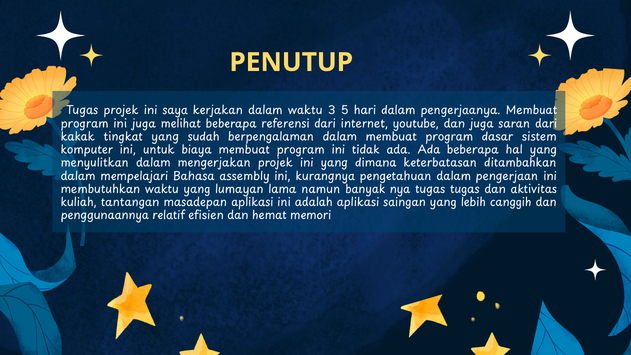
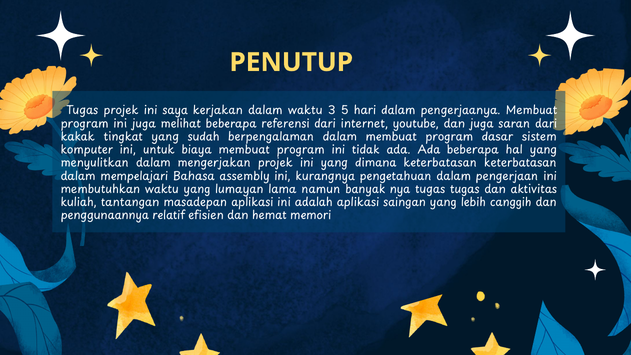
keterbatasan ditambahkan: ditambahkan -> keterbatasan
